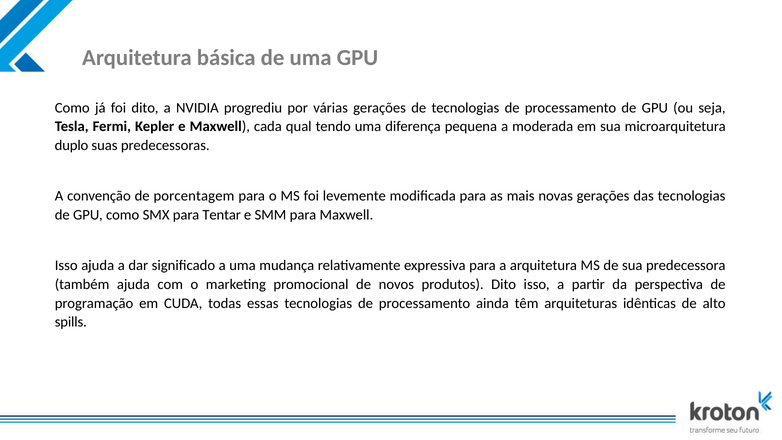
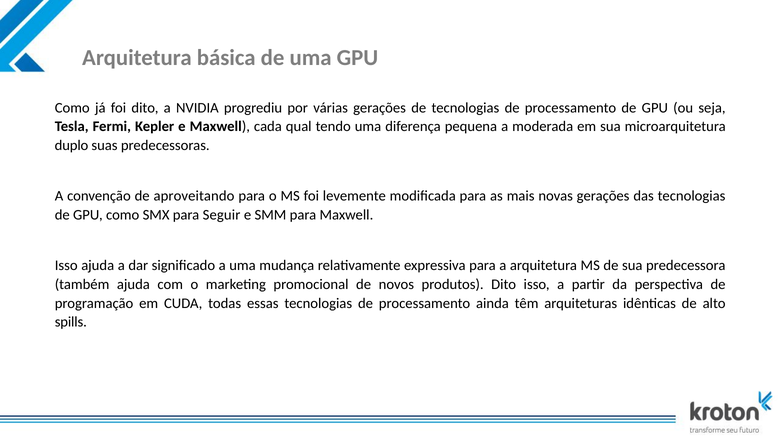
porcentagem: porcentagem -> aproveitando
Tentar: Tentar -> Seguir
